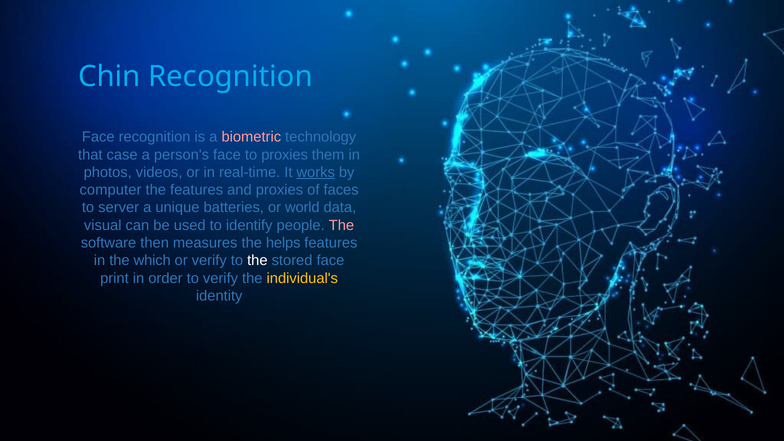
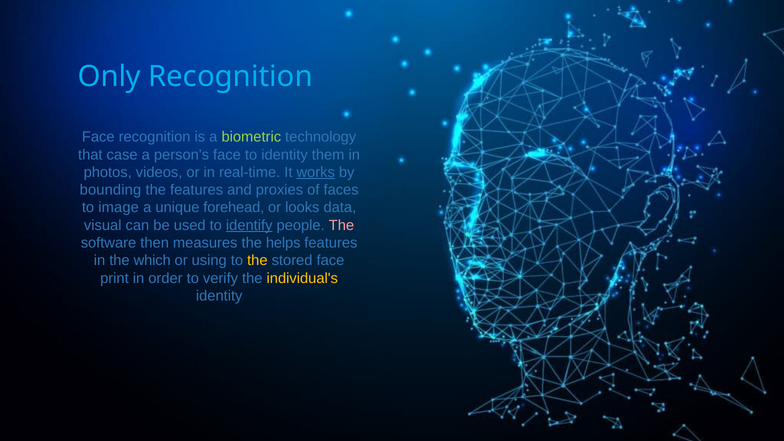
Chin: Chin -> Only
biometric colour: pink -> light green
to proxies: proxies -> identity
computer: computer -> bounding
server: server -> image
batteries: batteries -> forehead
world: world -> looks
identify underline: none -> present
or verify: verify -> using
the at (257, 261) colour: white -> yellow
